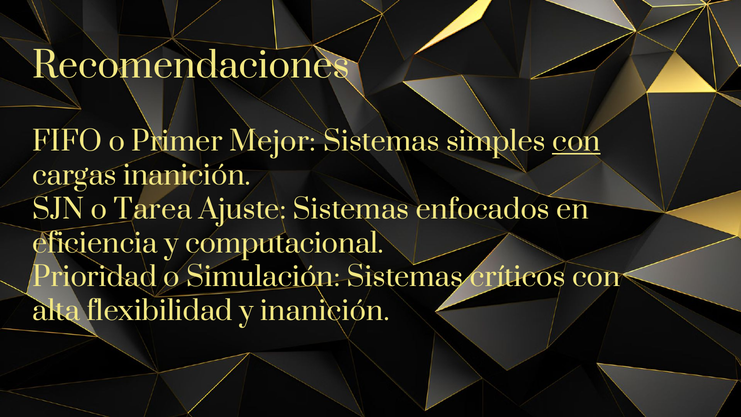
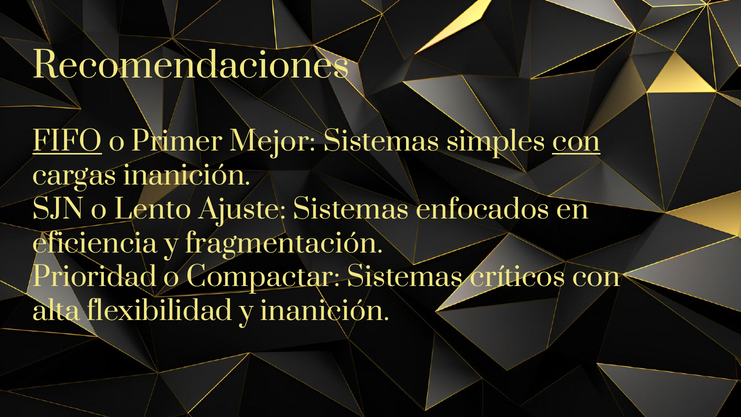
FIFO underline: none -> present
Tarea: Tarea -> Lento
computacional: computacional -> fragmentación
Simulación: Simulación -> Compactar
